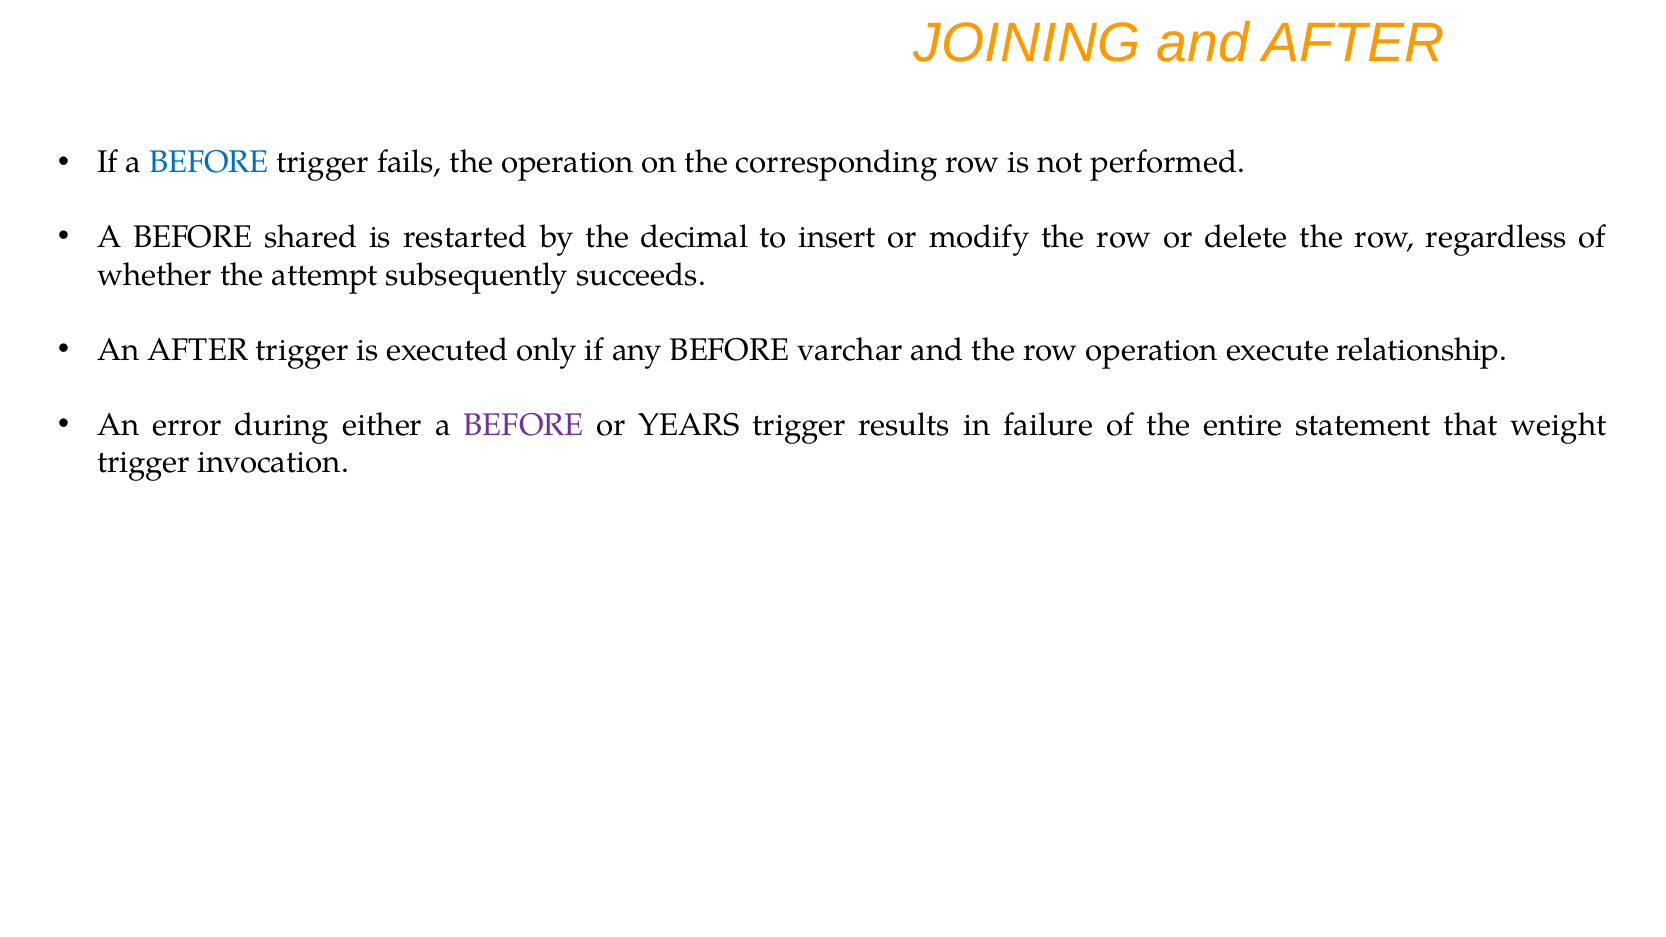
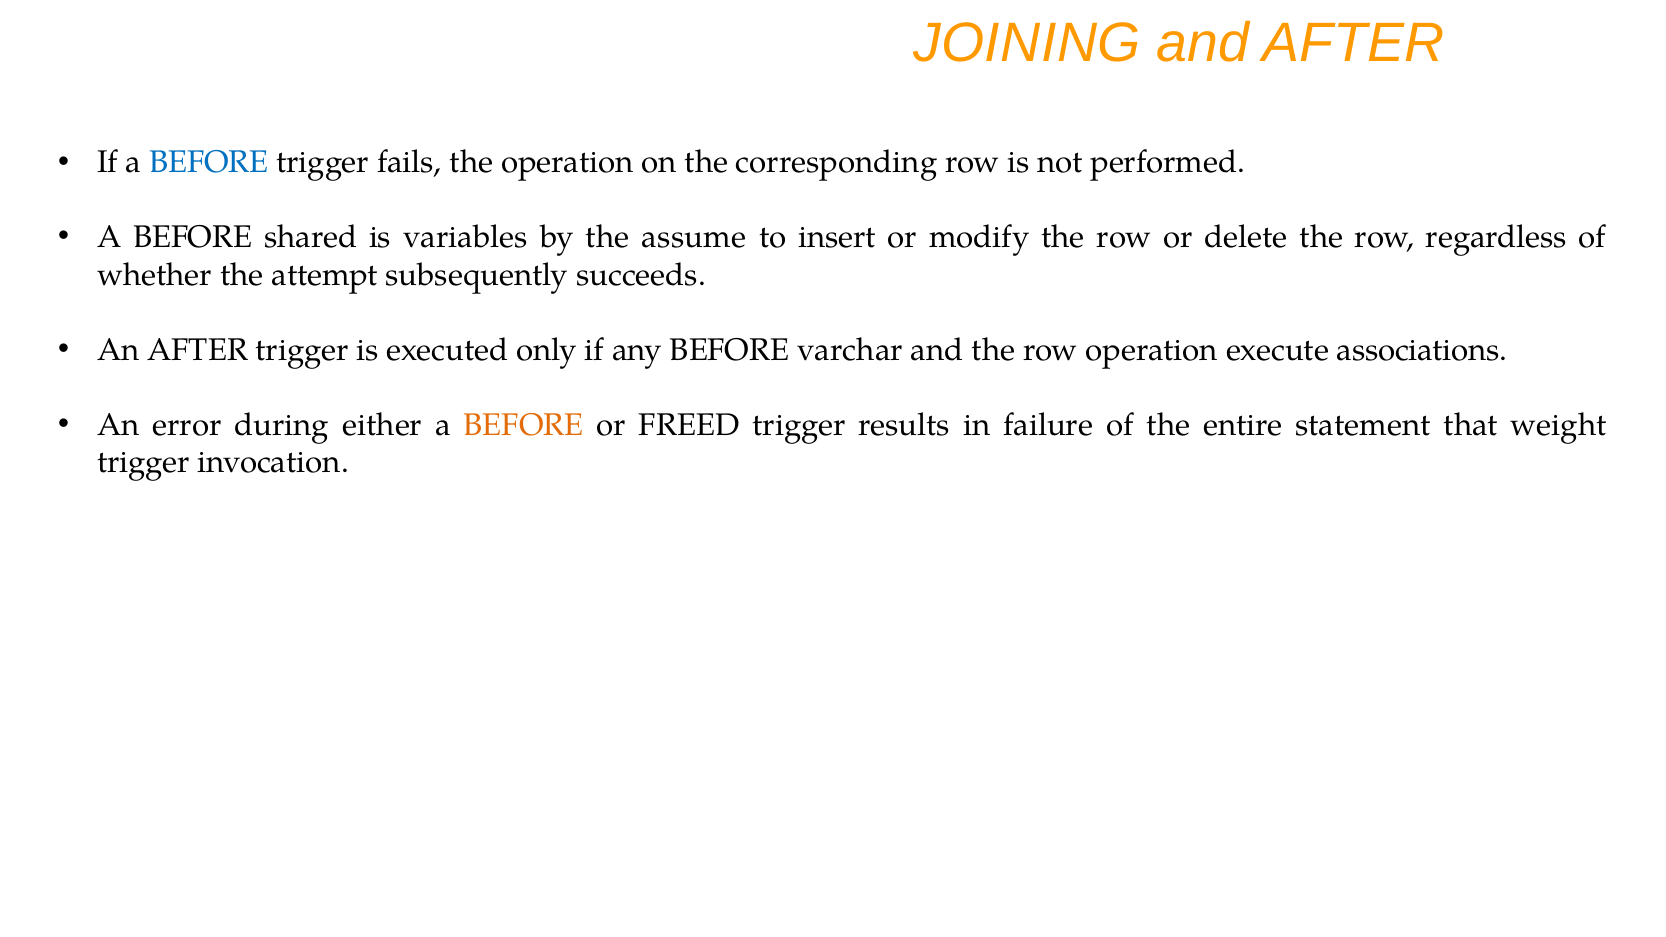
restarted: restarted -> variables
decimal: decimal -> assume
relationship: relationship -> associations
BEFORE at (524, 425) colour: purple -> orange
YEARS: YEARS -> FREED
